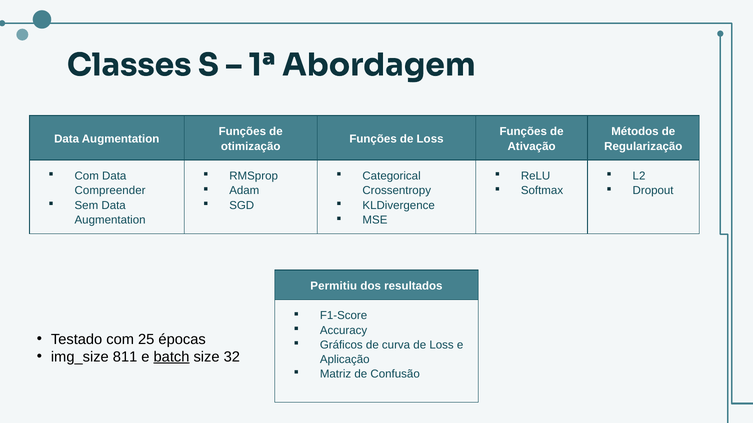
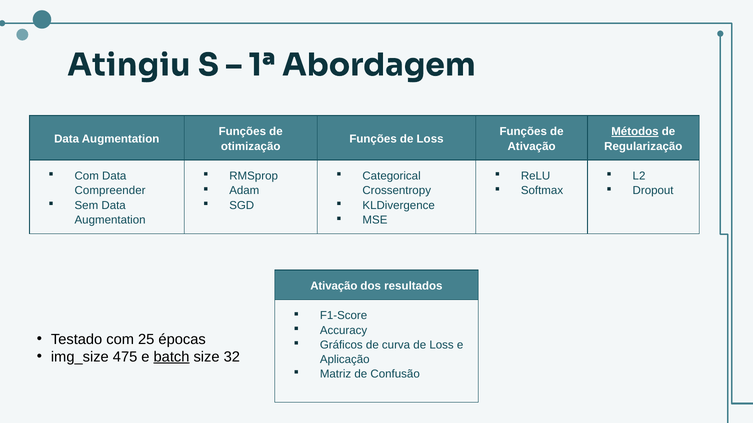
Classes: Classes -> Atingiu
Métodos underline: none -> present
Permitiu at (334, 286): Permitiu -> Ativação
811: 811 -> 475
